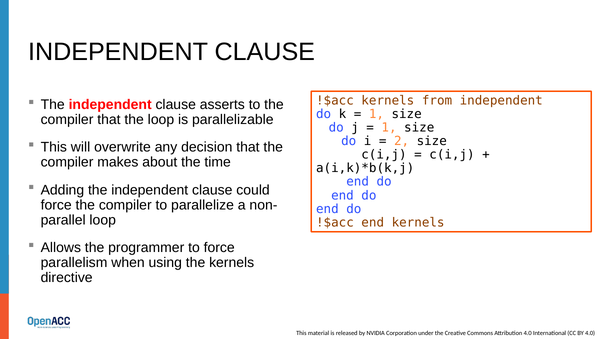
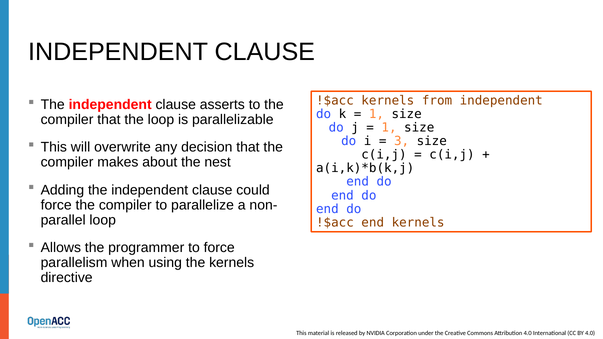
2: 2 -> 3
time: time -> nest
